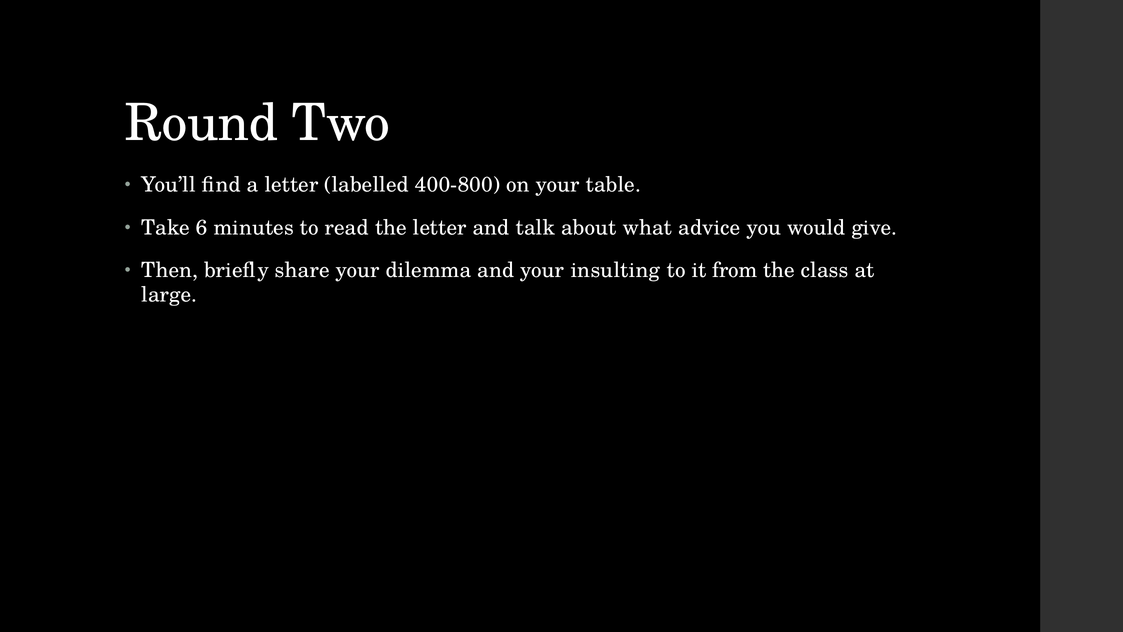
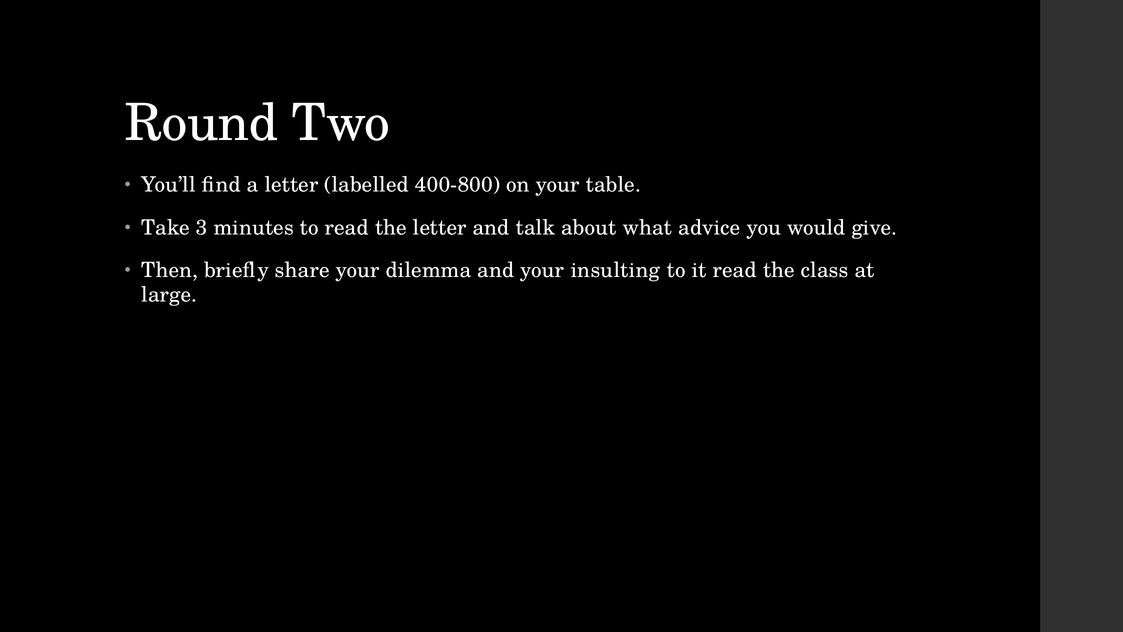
6: 6 -> 3
it from: from -> read
